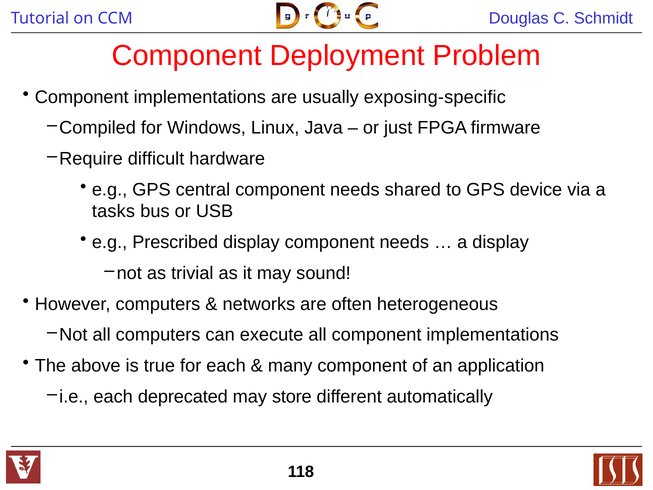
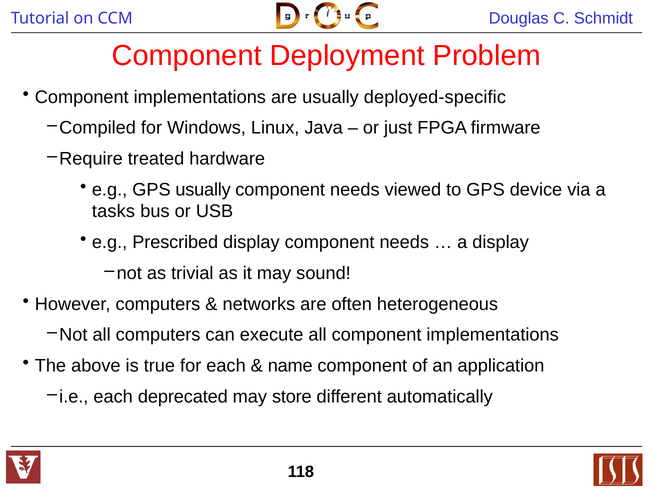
exposing-specific: exposing-specific -> deployed-specific
difficult: difficult -> treated
GPS central: central -> usually
shared: shared -> viewed
many: many -> name
